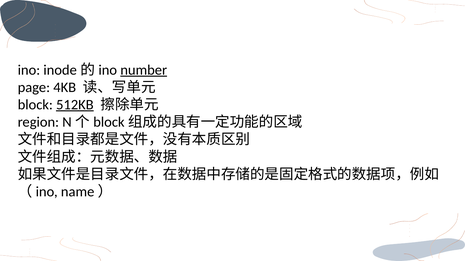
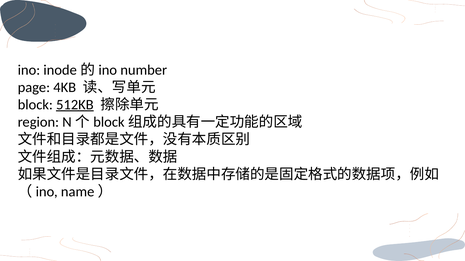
number underline: present -> none
